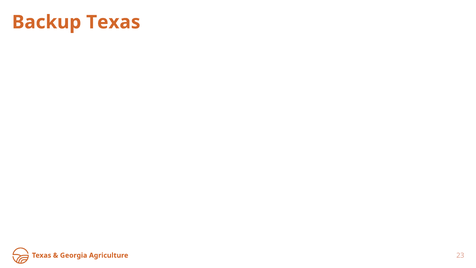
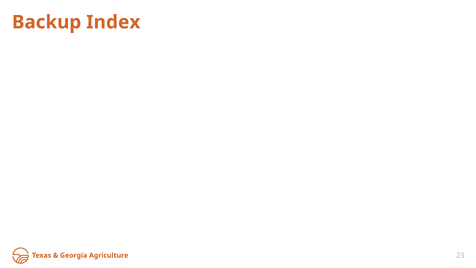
Backup Texas: Texas -> Index
